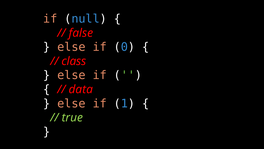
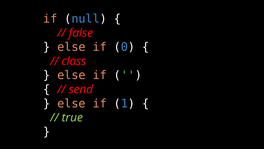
data: data -> send
